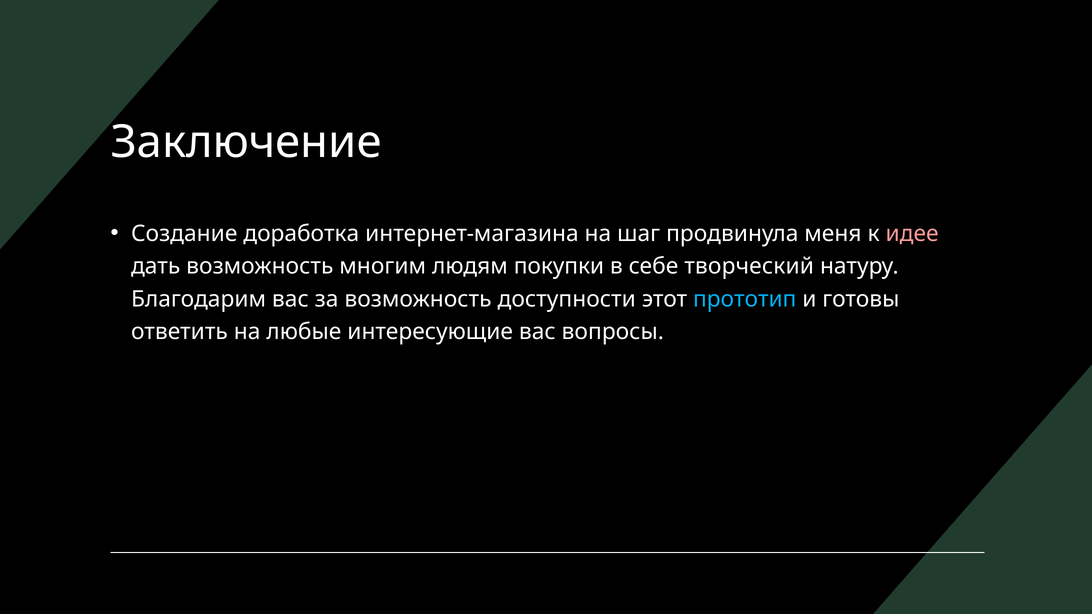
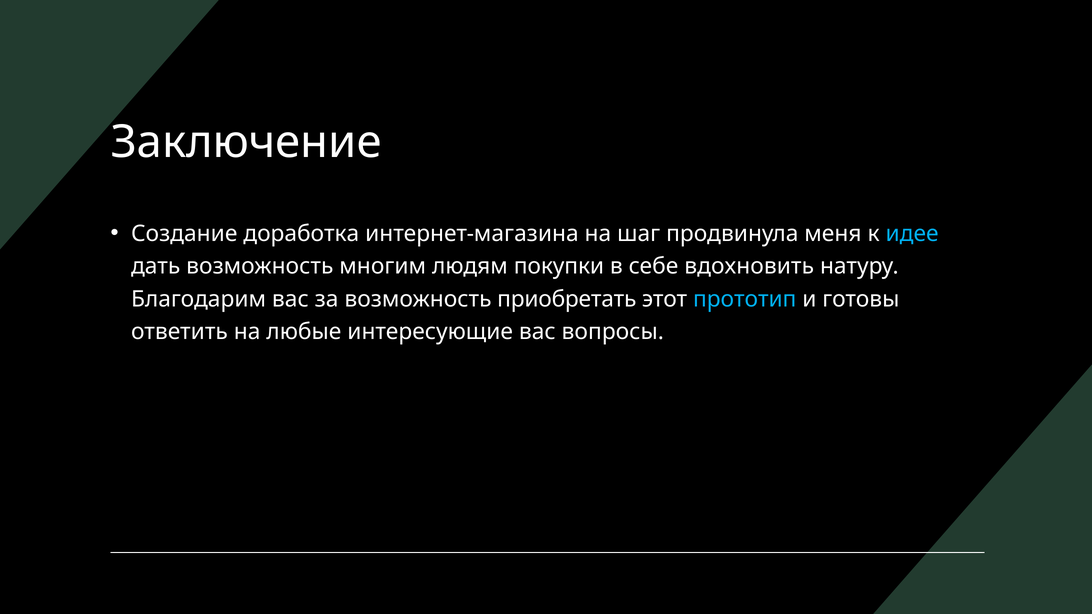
идее colour: pink -> light blue
творческий: творческий -> вдохновить
доступности: доступности -> приобретать
